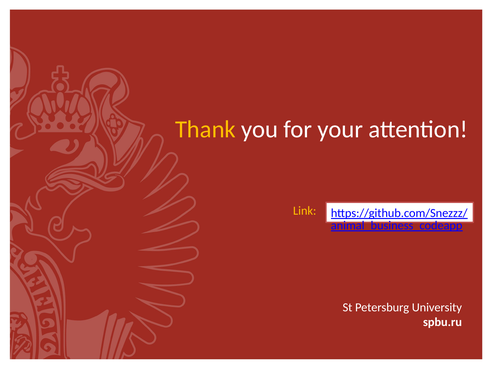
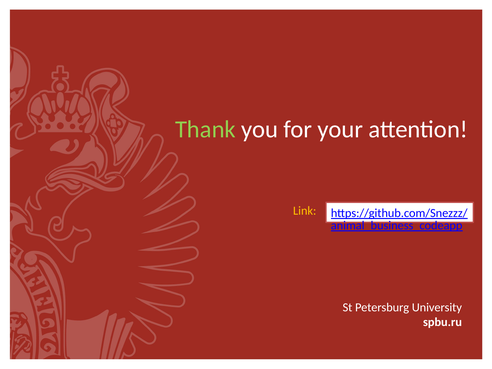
Thank colour: yellow -> light green
